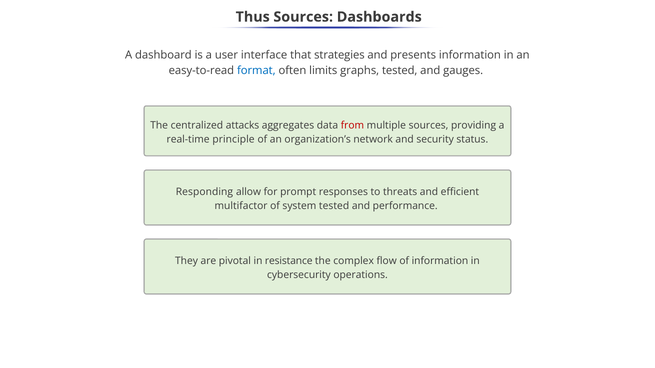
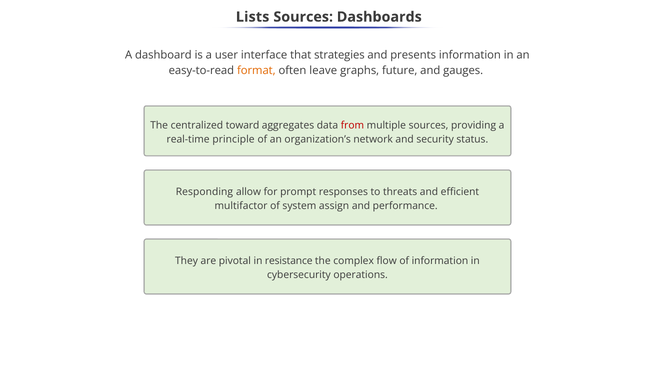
Thus: Thus -> Lists
format colour: blue -> orange
limits: limits -> leave
graphs tested: tested -> future
attacks: attacks -> toward
system tested: tested -> assign
